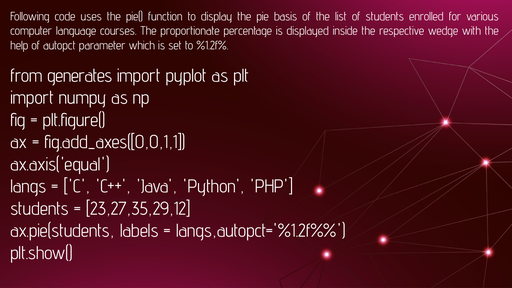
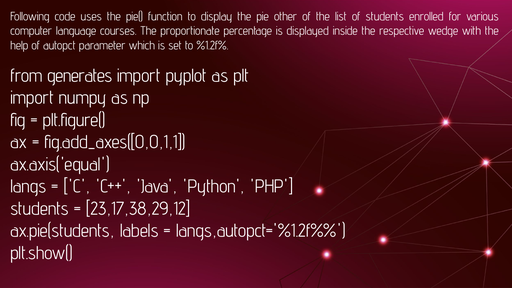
basis: basis -> other
23,27,35,29,12: 23,27,35,29,12 -> 23,17,38,29,12
